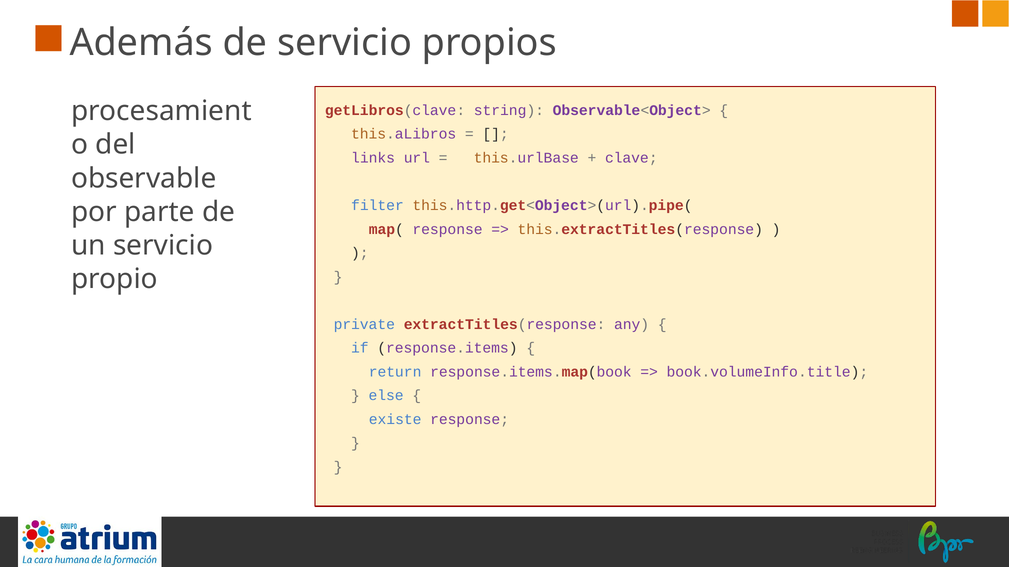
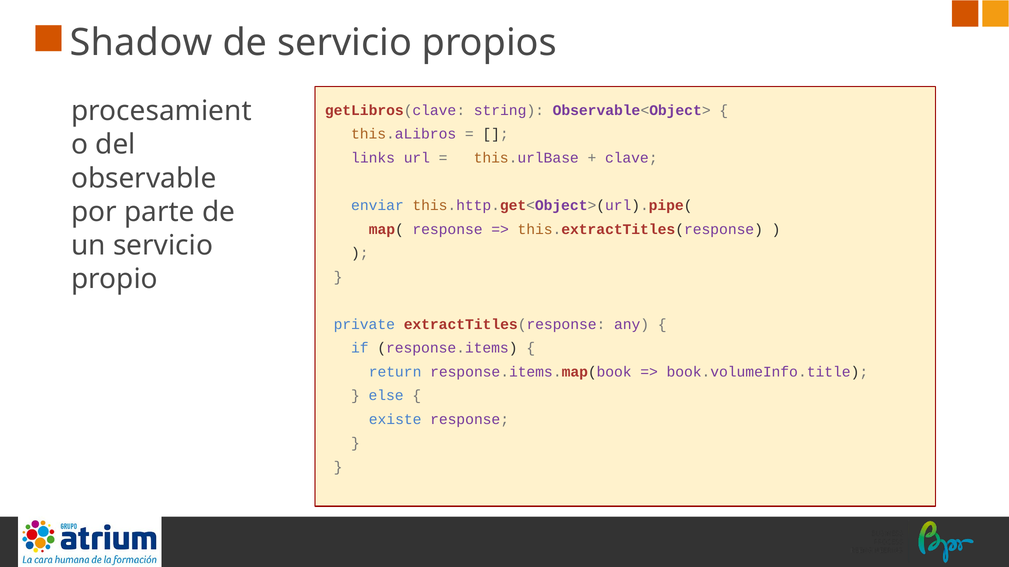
Además: Además -> Shadow
filter: filter -> enviar
